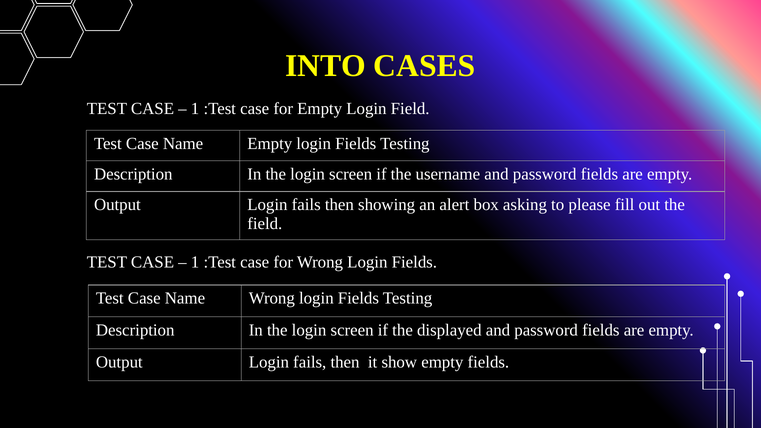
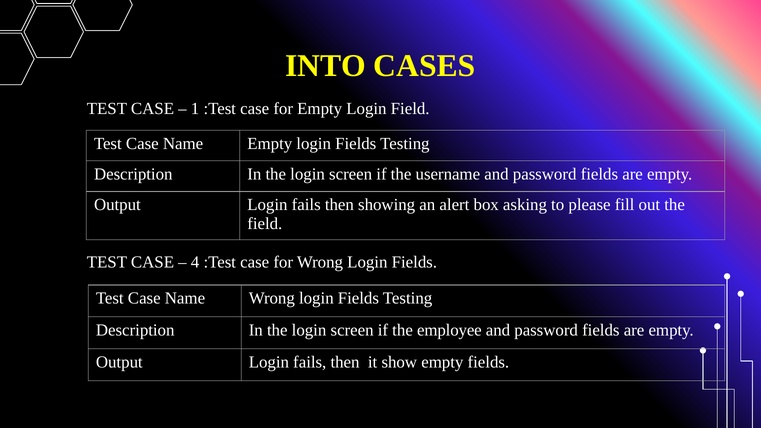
1 at (195, 262): 1 -> 4
displayed: displayed -> employee
